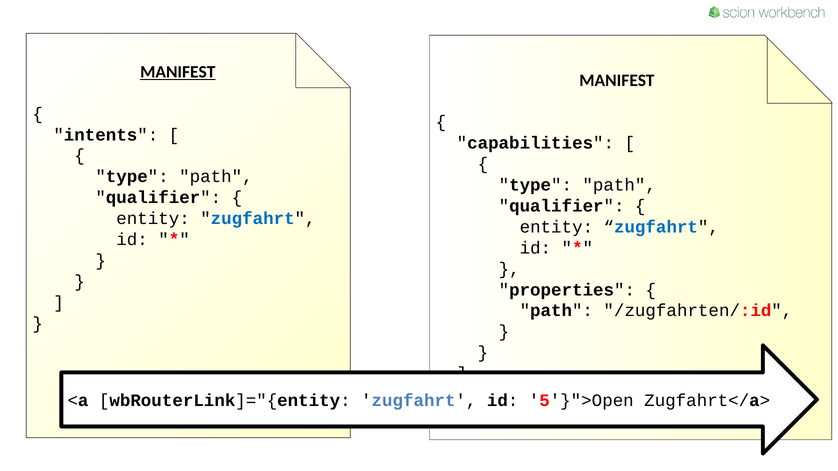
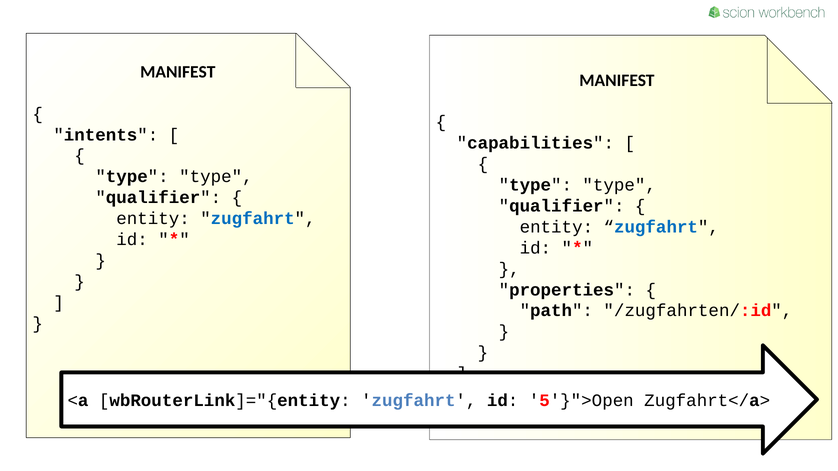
MANIFEST at (178, 72) underline: present -> none
path at (216, 177): path -> type
path at (619, 185): path -> type
